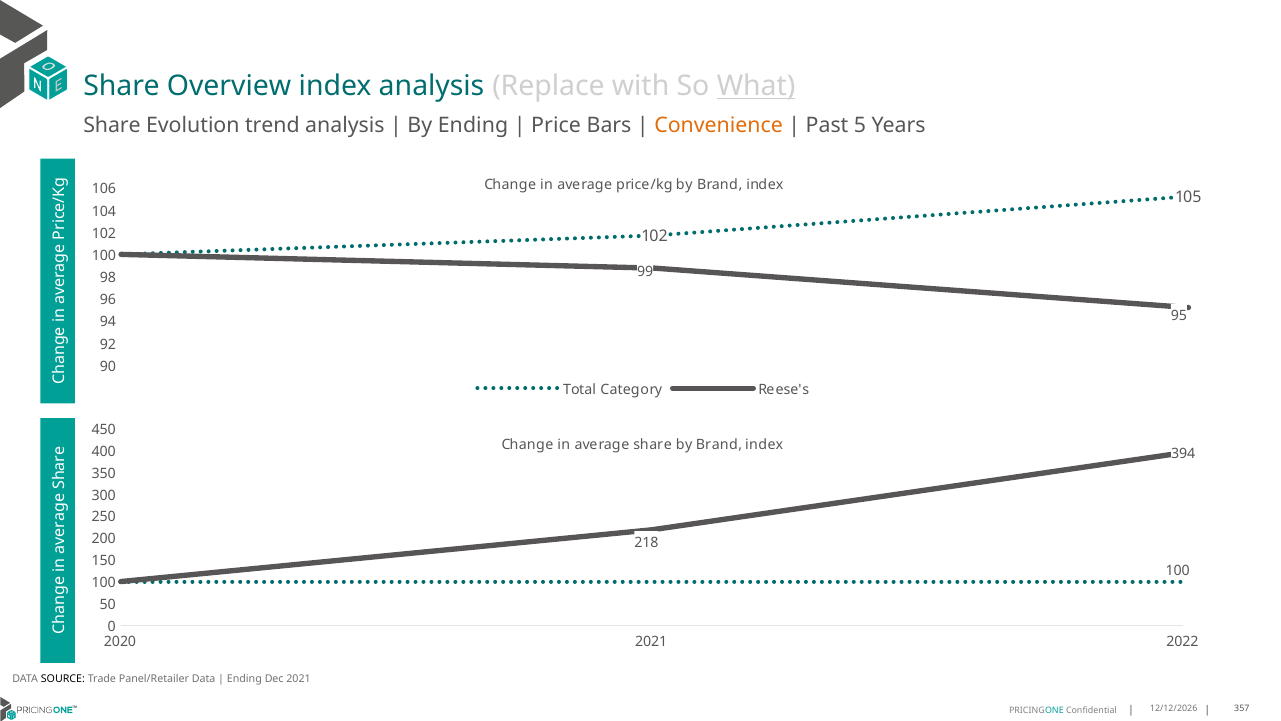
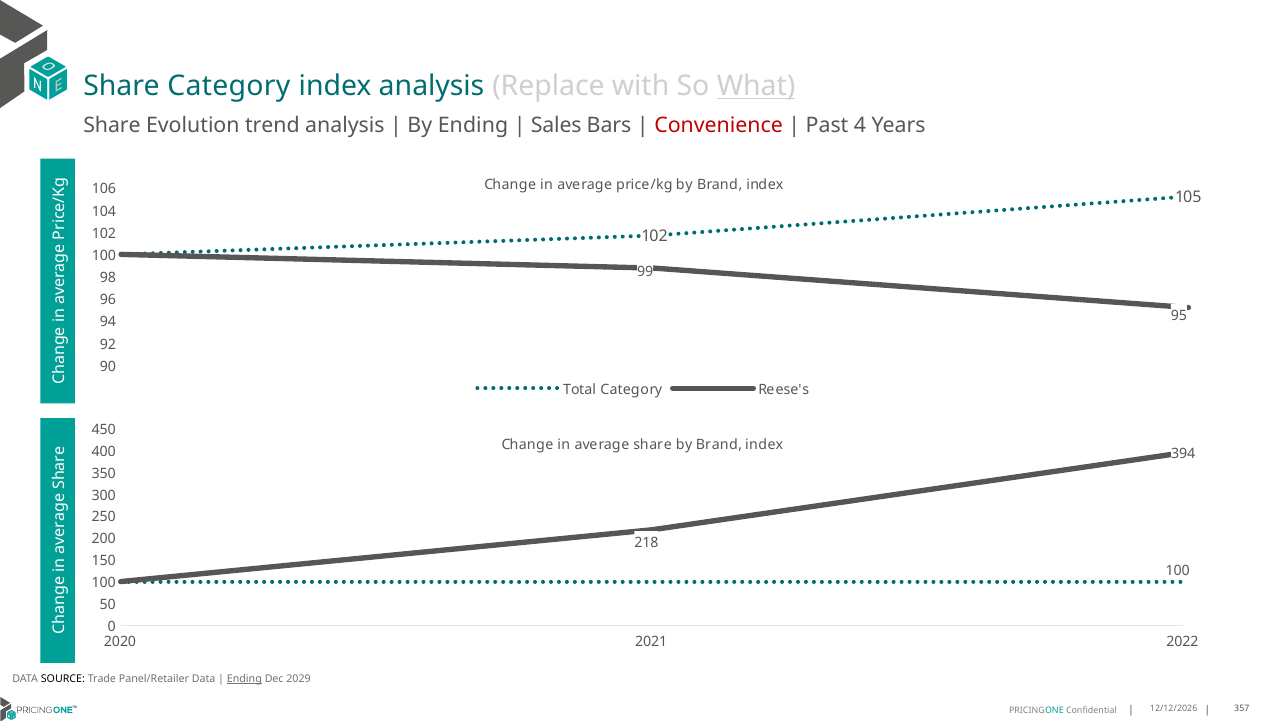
Share Overview: Overview -> Category
Price: Price -> Sales
Convenience colour: orange -> red
5: 5 -> 4
Ending at (244, 679) underline: none -> present
Dec 2021: 2021 -> 2029
